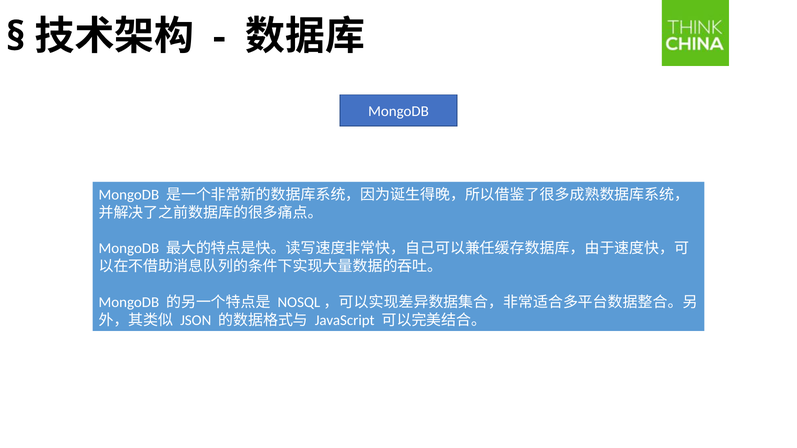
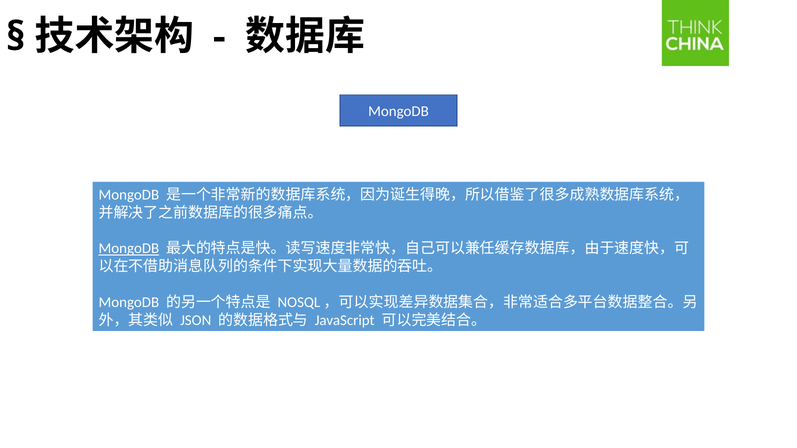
MongoDB at (129, 249) underline: none -> present
